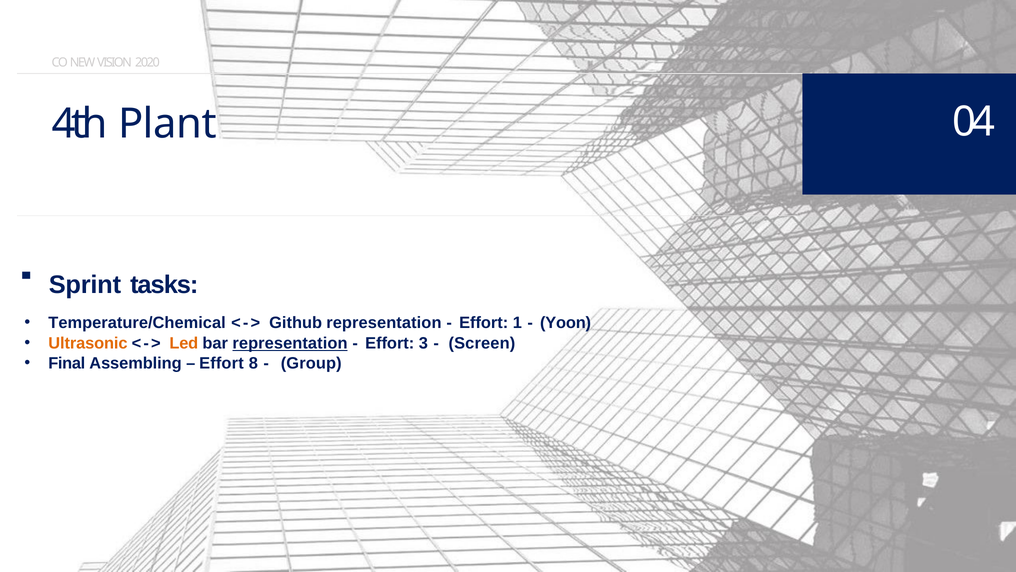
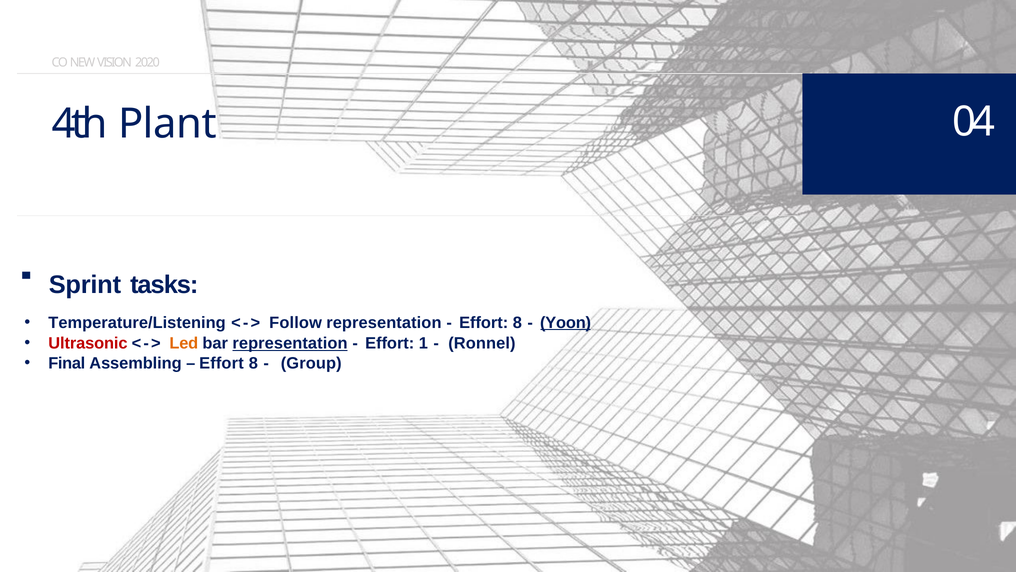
Temperature/Chemical: Temperature/Chemical -> Temperature/Listening
Github: Github -> Follow
1 at (517, 322): 1 -> 8
Yoon underline: none -> present
Ultrasonic colour: orange -> red
3: 3 -> 1
Screen: Screen -> Ronnel
